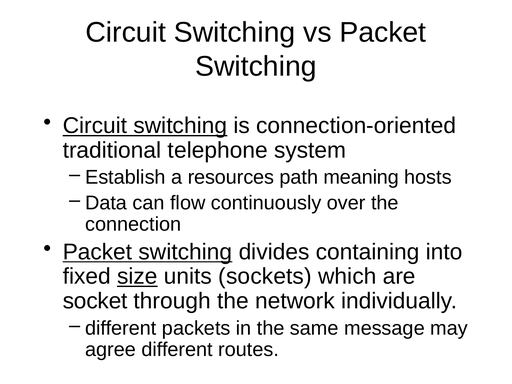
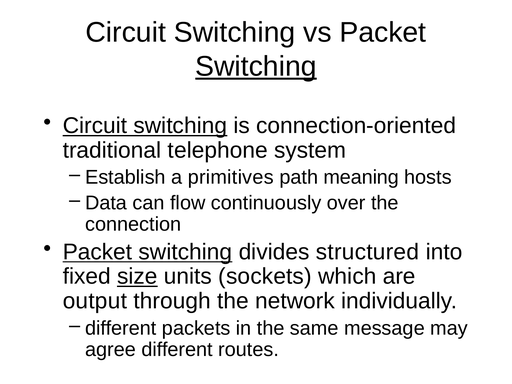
Switching at (256, 66) underline: none -> present
resources: resources -> primitives
containing: containing -> structured
socket: socket -> output
